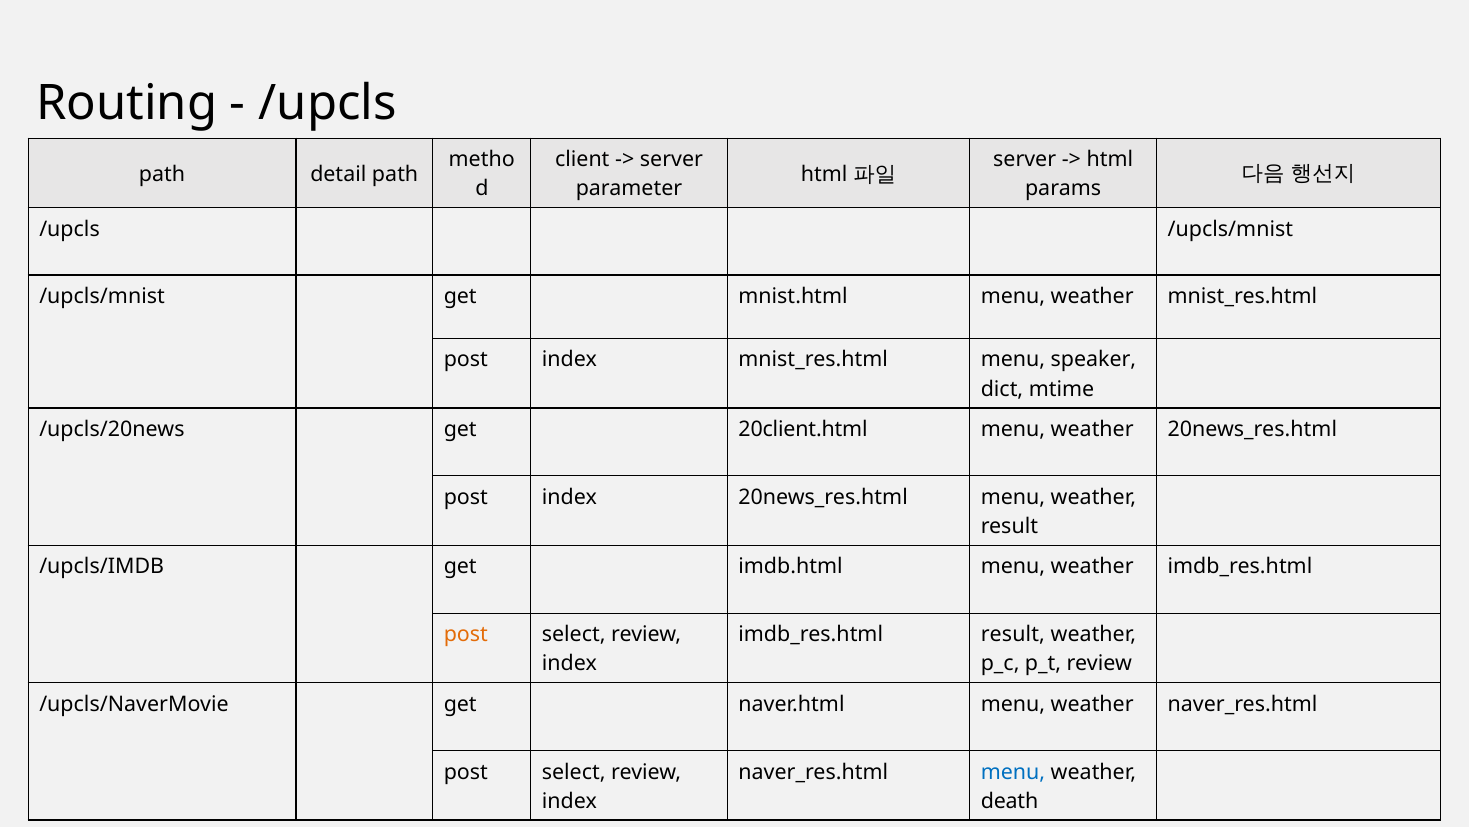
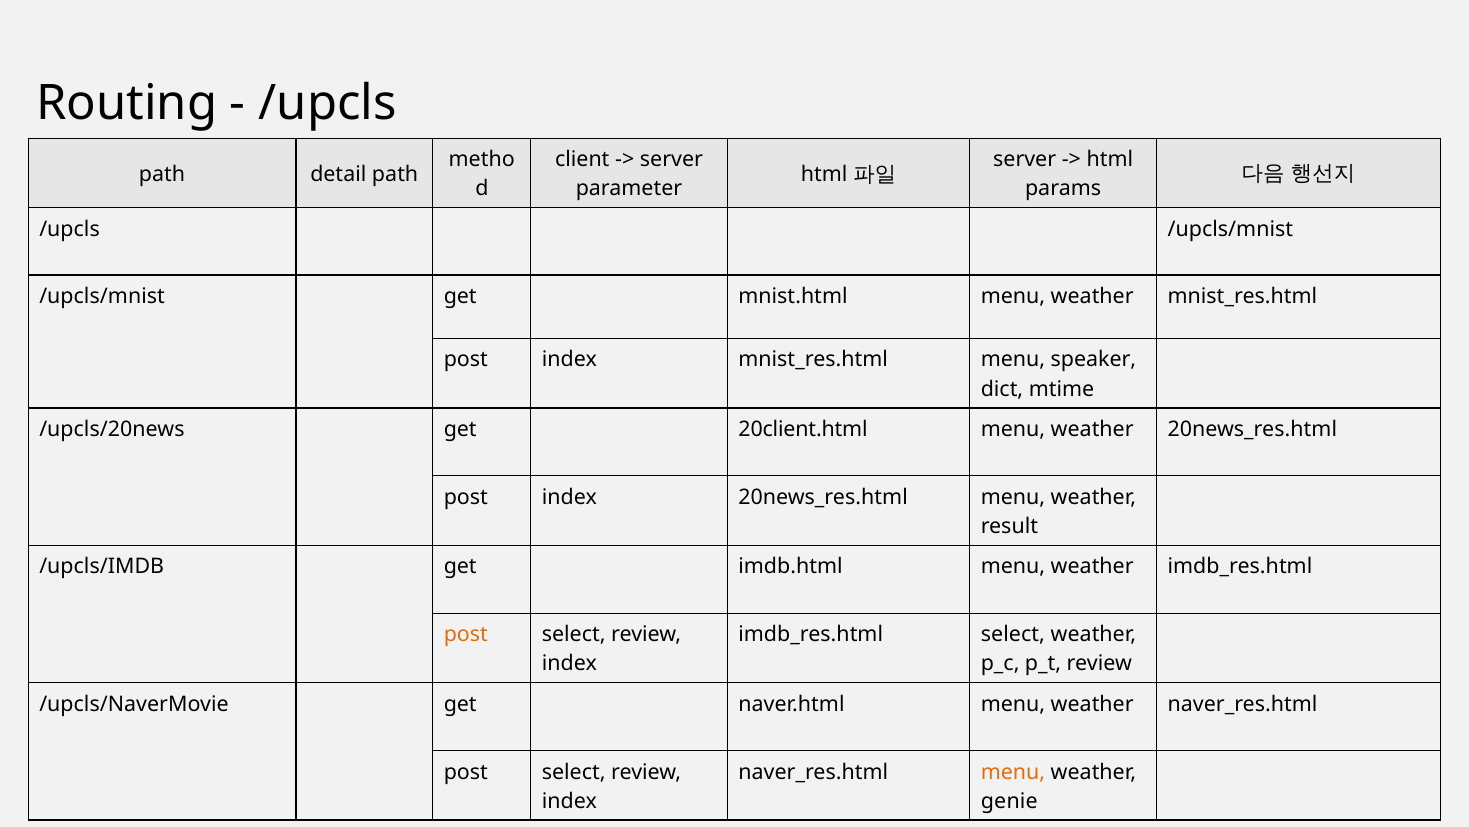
result at (1013, 634): result -> select
menu at (1013, 771) colour: blue -> orange
death: death -> genie
